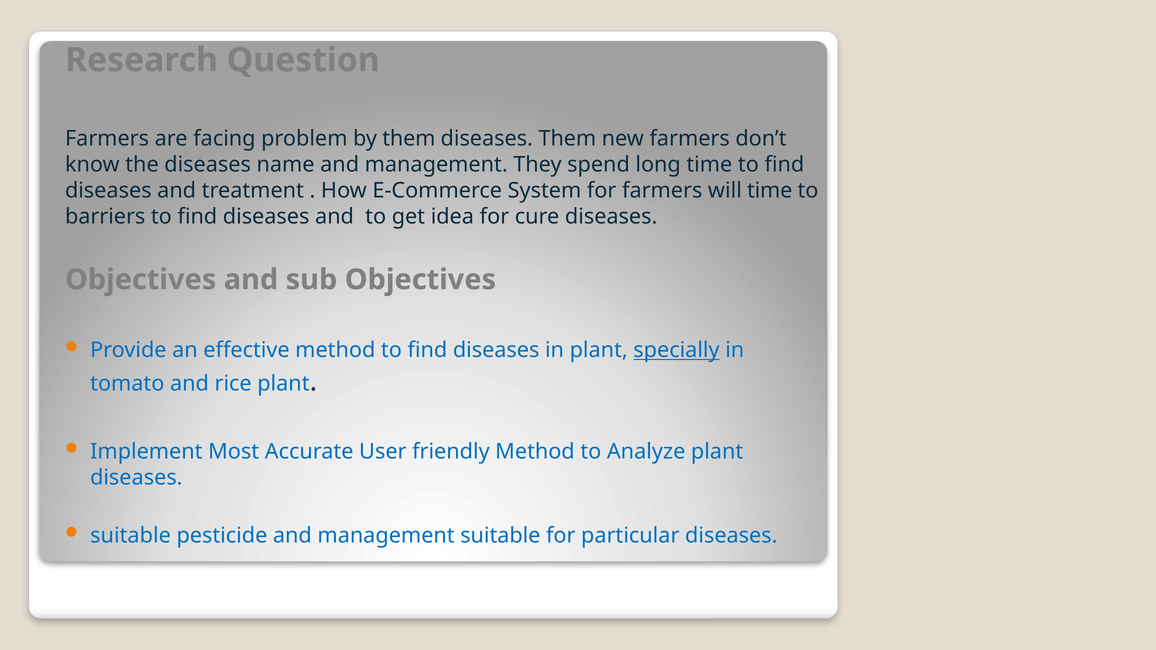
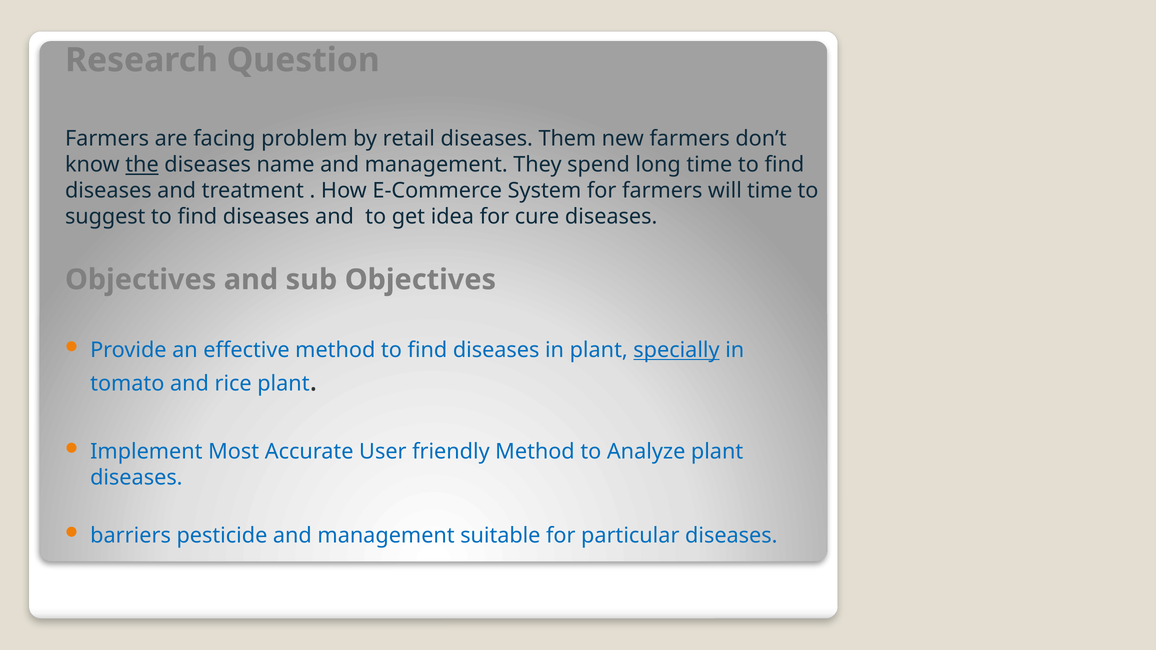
by them: them -> retail
the underline: none -> present
barriers: barriers -> suggest
suitable at (131, 536): suitable -> barriers
